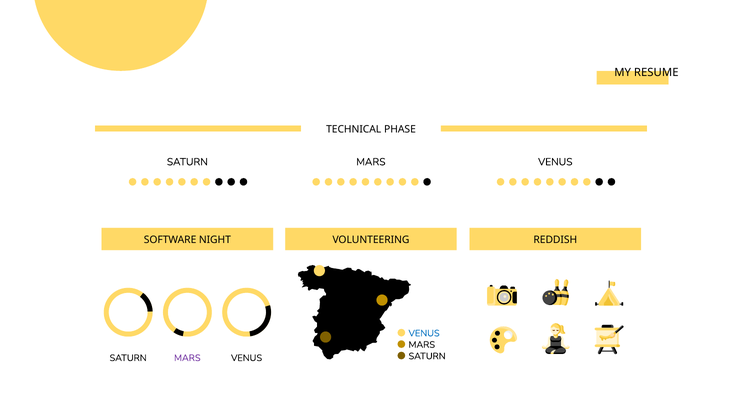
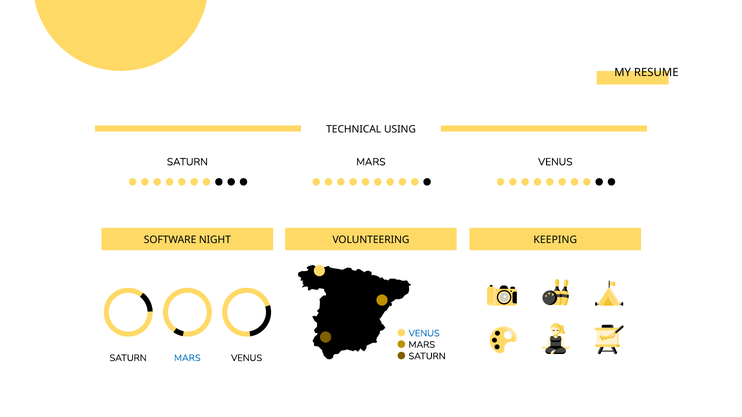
PHASE: PHASE -> USING
REDDISH: REDDISH -> KEEPING
MARS at (187, 358) colour: purple -> blue
